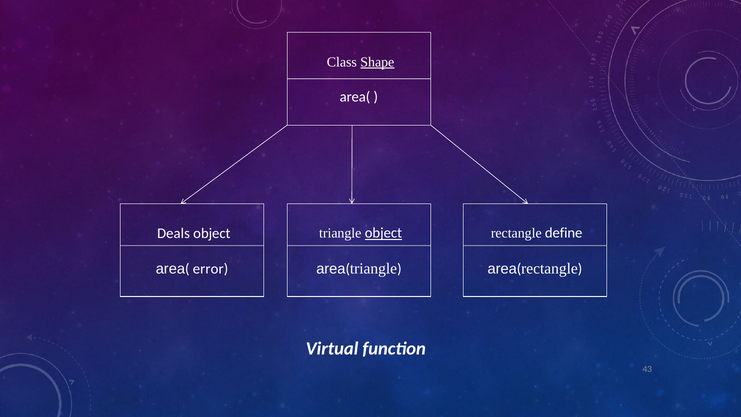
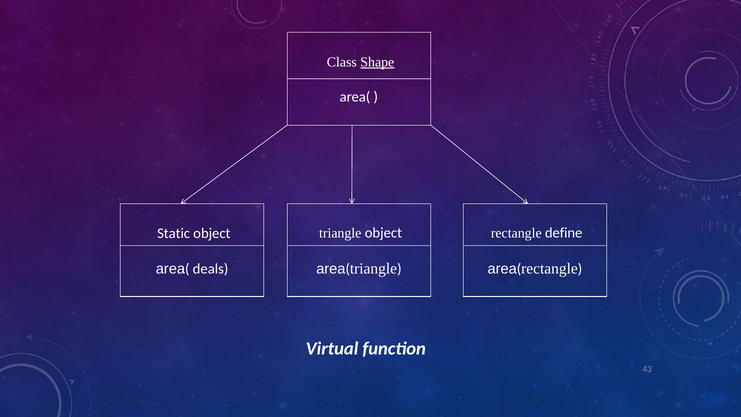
object at (383, 233) underline: present -> none
Deals: Deals -> Static
error: error -> deals
